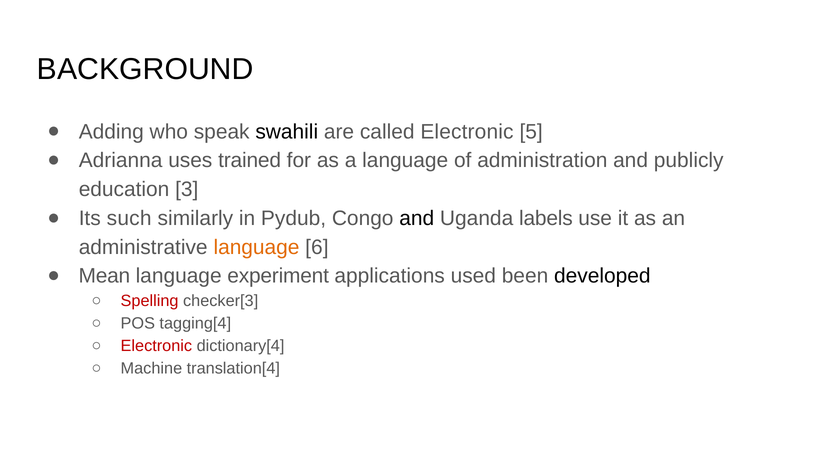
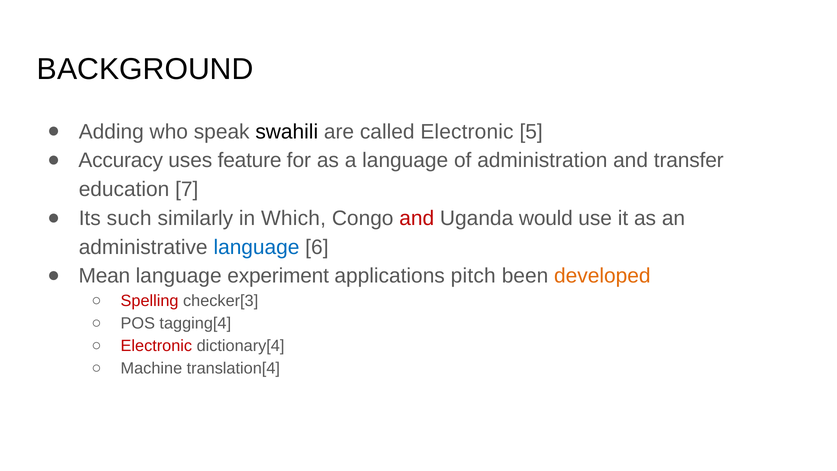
Adrianna: Adrianna -> Accuracy
trained: trained -> feature
publicly: publicly -> transfer
3: 3 -> 7
Pydub: Pydub -> Which
and at (417, 218) colour: black -> red
labels: labels -> would
language at (256, 247) colour: orange -> blue
used: used -> pitch
developed colour: black -> orange
